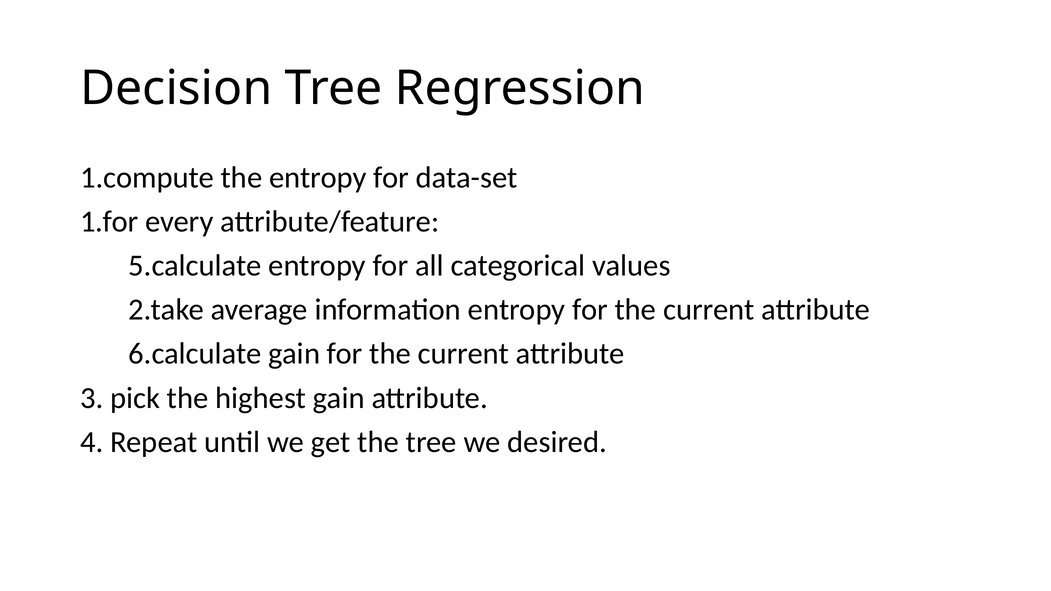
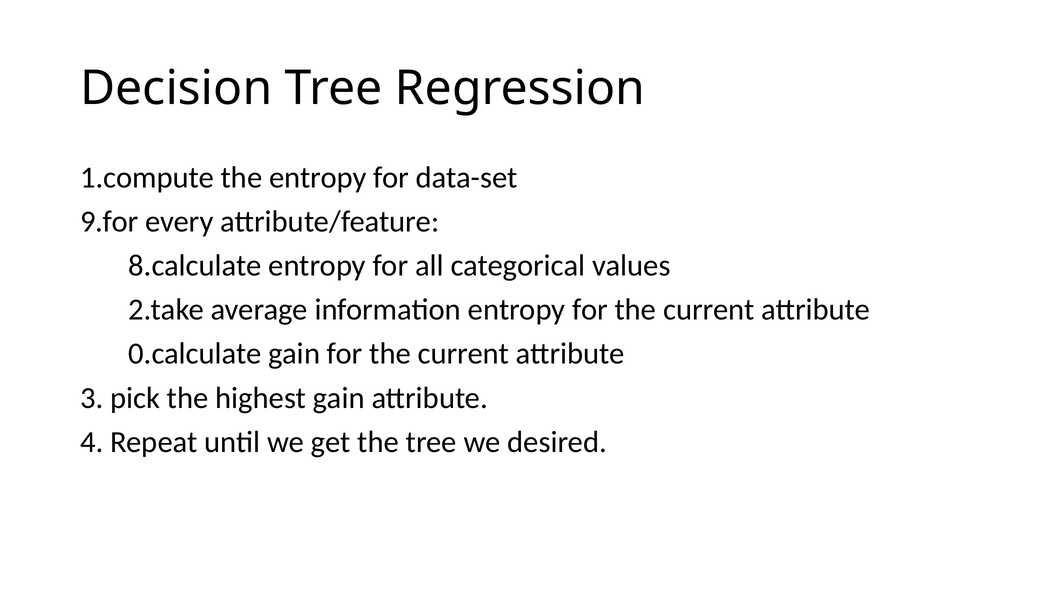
1.for: 1.for -> 9.for
5.calculate: 5.calculate -> 8.calculate
6.calculate: 6.calculate -> 0.calculate
